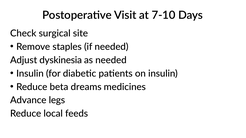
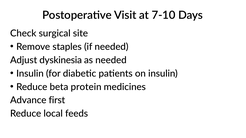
dreams: dreams -> protein
legs: legs -> first
